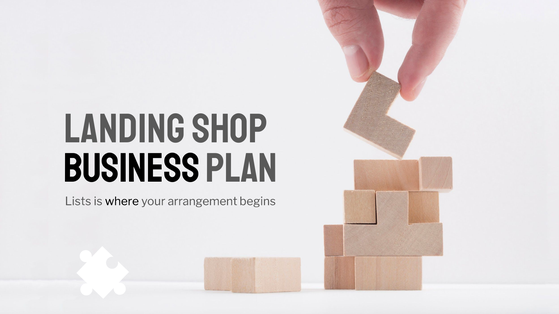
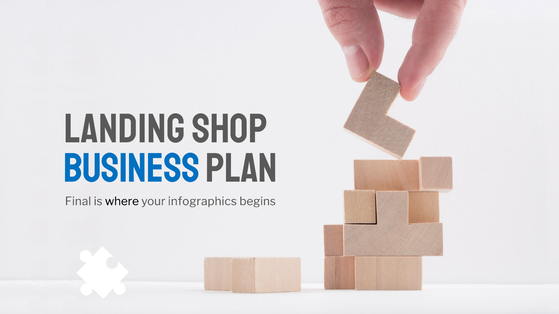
Business colour: black -> blue
Lists: Lists -> Final
arrangement: arrangement -> infographics
